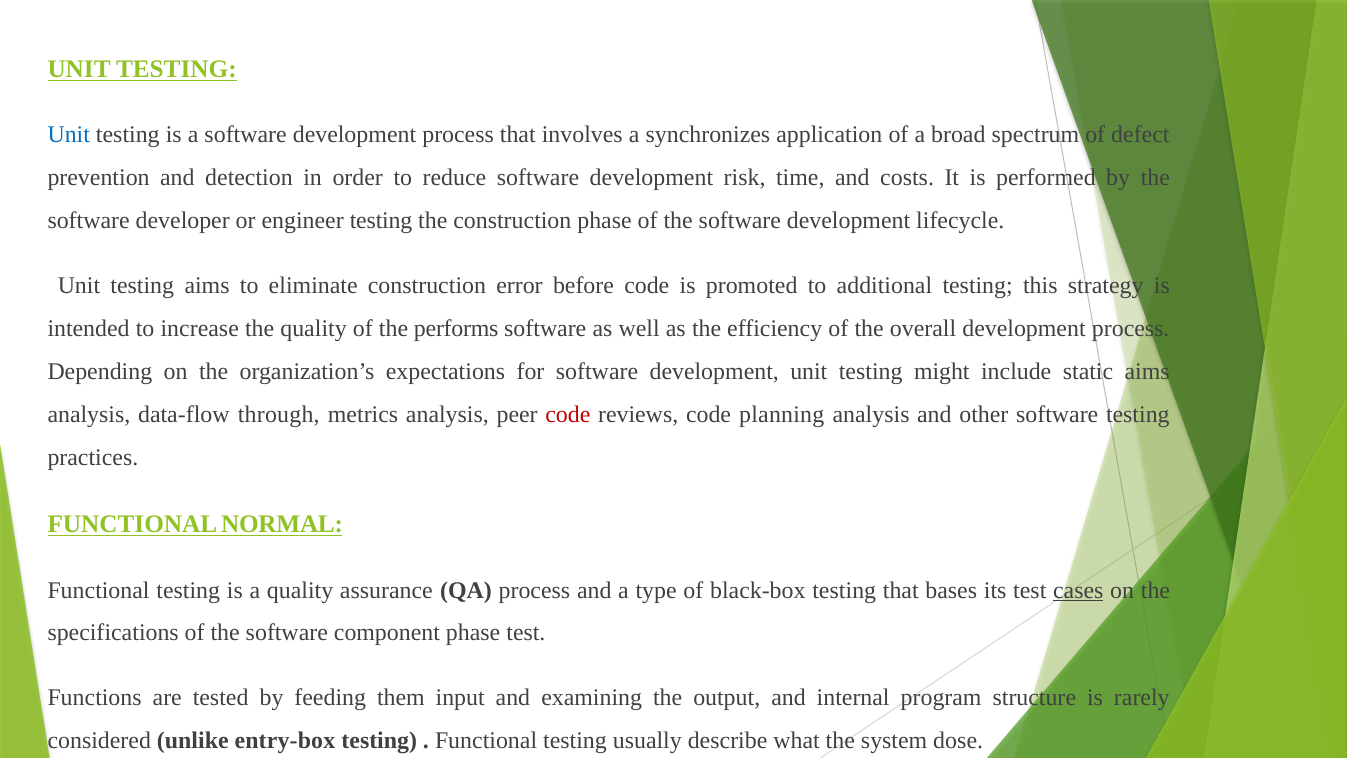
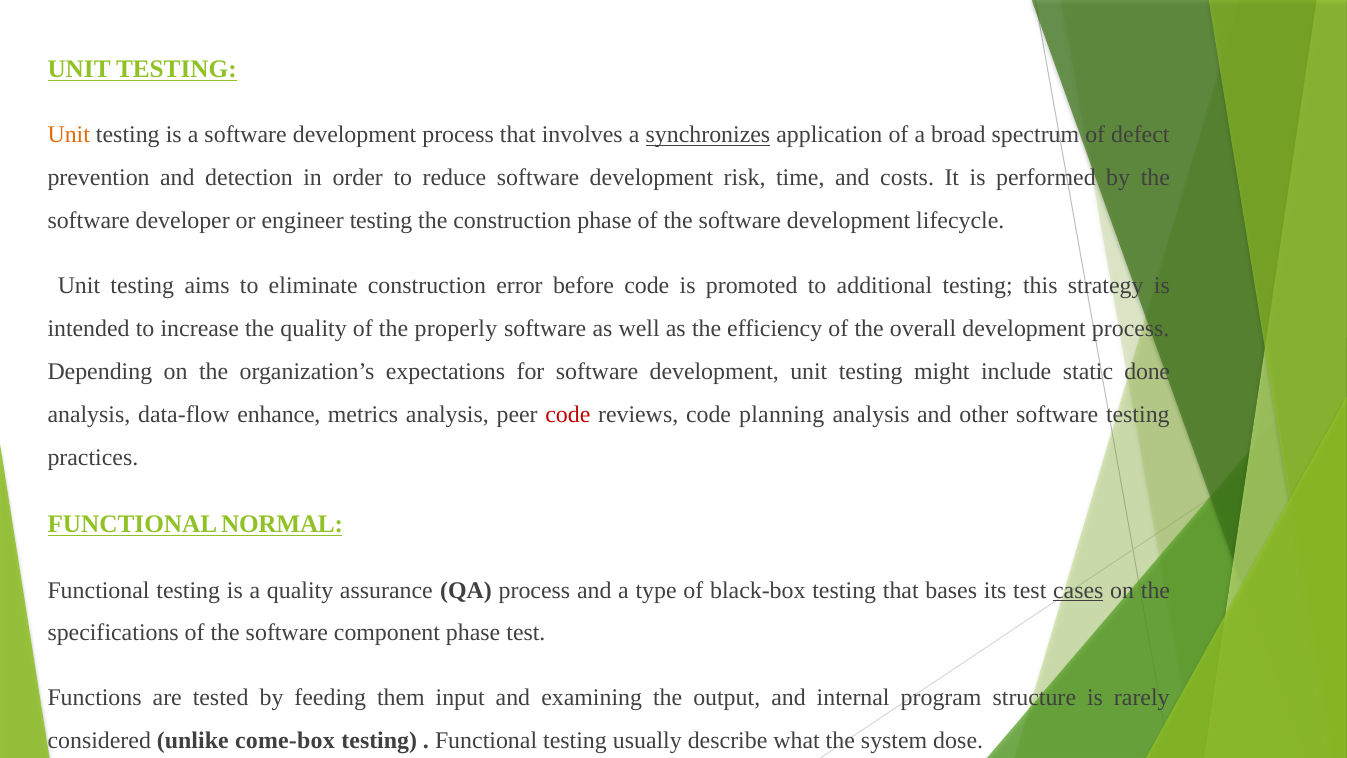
Unit at (69, 135) colour: blue -> orange
synchronizes underline: none -> present
performs: performs -> properly
static aims: aims -> done
through: through -> enhance
entry-box: entry-box -> come-box
